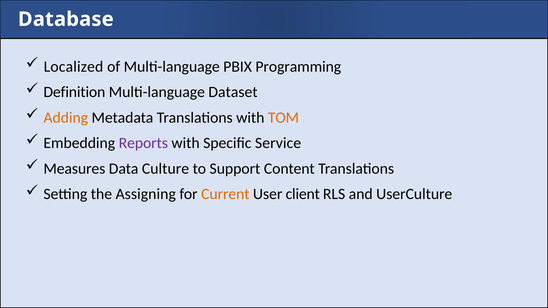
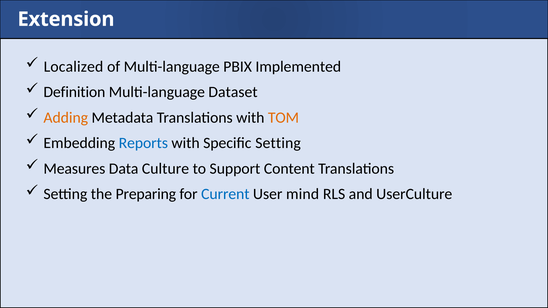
Database: Database -> Extension
Programming: Programming -> Implemented
Reports colour: purple -> blue
Specific Service: Service -> Setting
Assigning: Assigning -> Preparing
Current colour: orange -> blue
client: client -> mind
